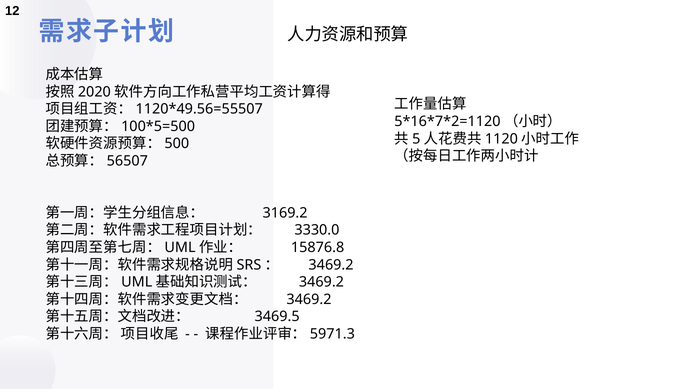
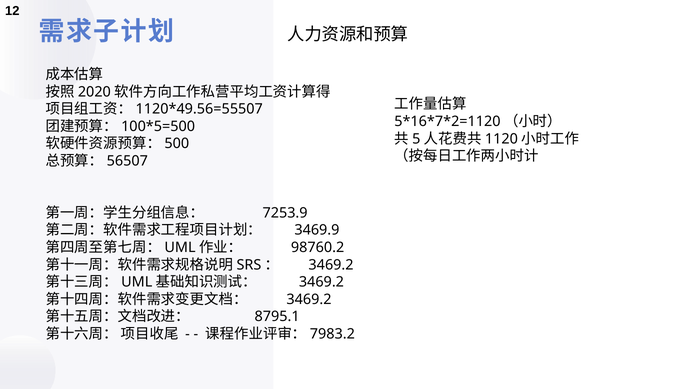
3169.2: 3169.2 -> 7253.9
3330.0: 3330.0 -> 3469.9
15876.8: 15876.8 -> 98760.2
3469.5: 3469.5 -> 8795.1
5971.3: 5971.3 -> 7983.2
